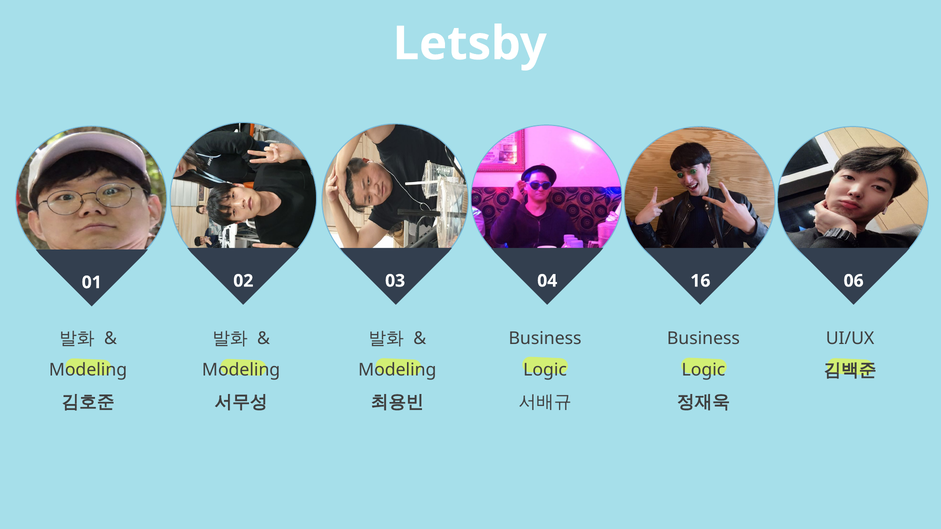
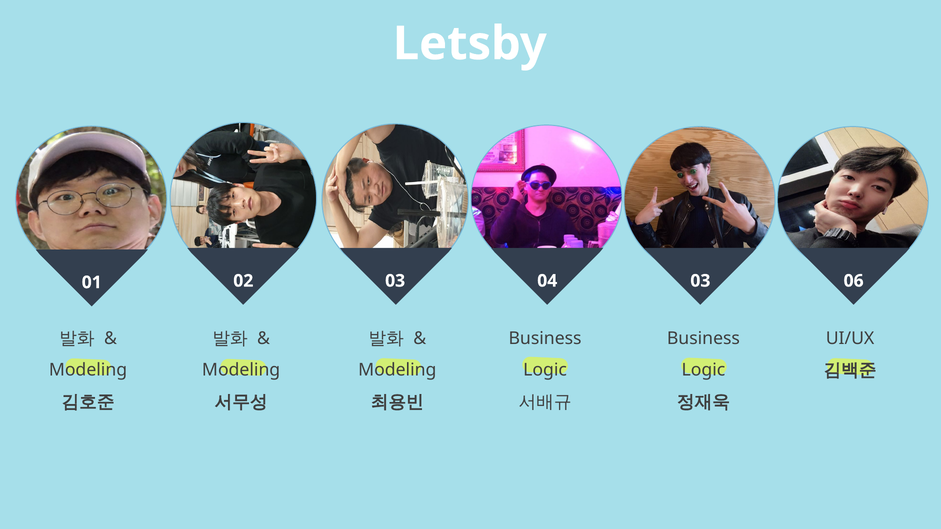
04 16: 16 -> 03
